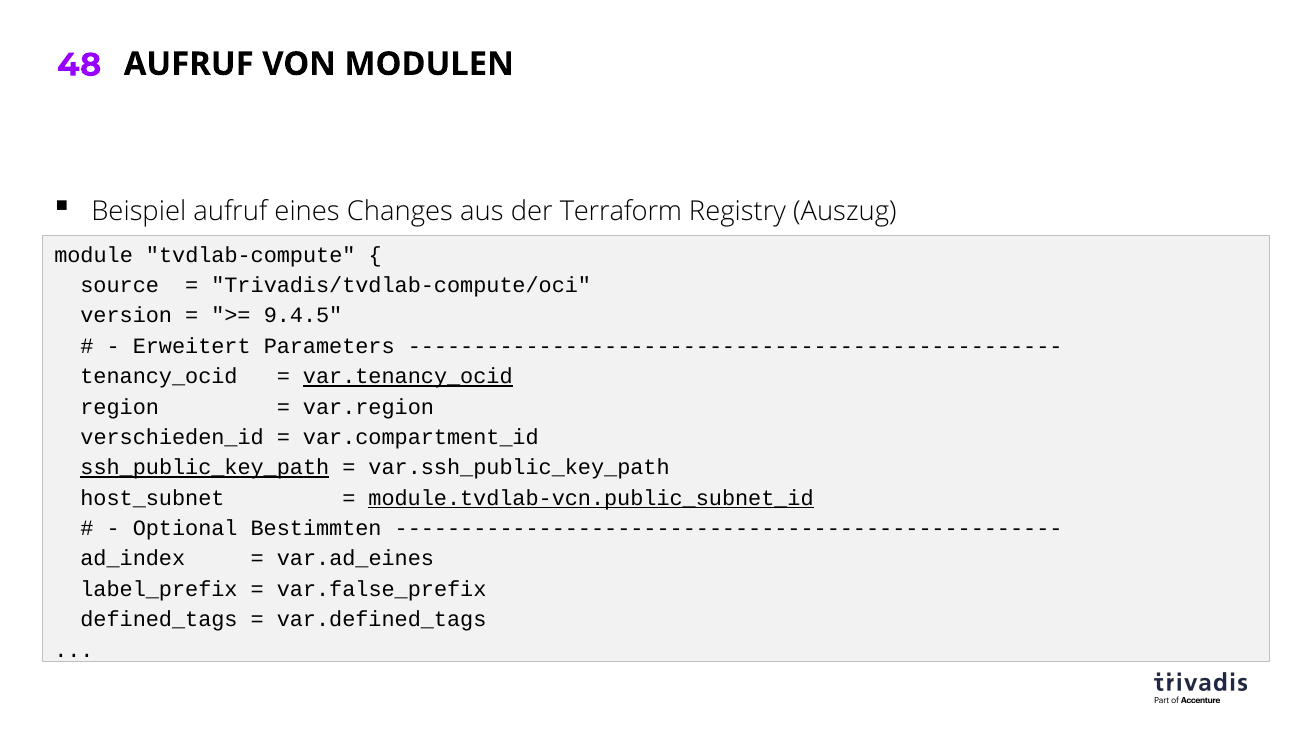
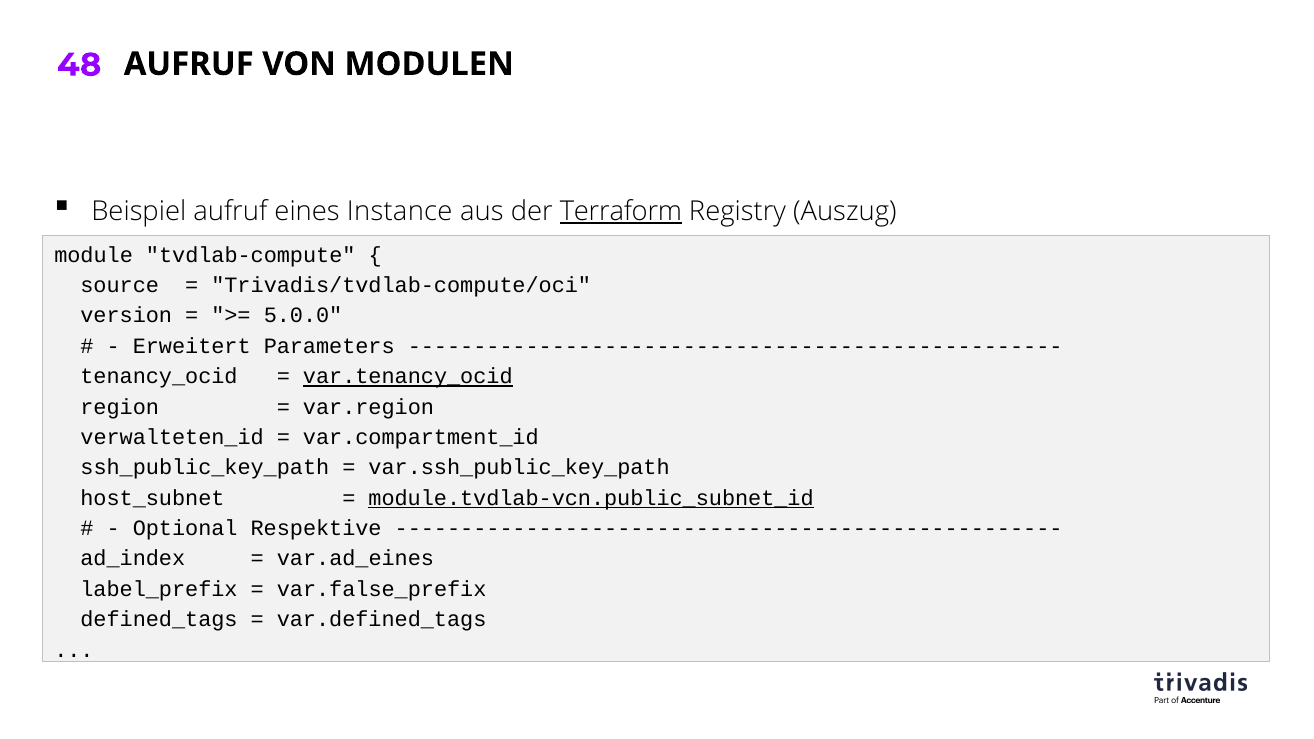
Changes: Changes -> Instance
Terraform underline: none -> present
9.4.5: 9.4.5 -> 5.0.0
verschieden_id: verschieden_id -> verwalteten_id
ssh_public_key_path underline: present -> none
Bestimmten: Bestimmten -> Respektive
